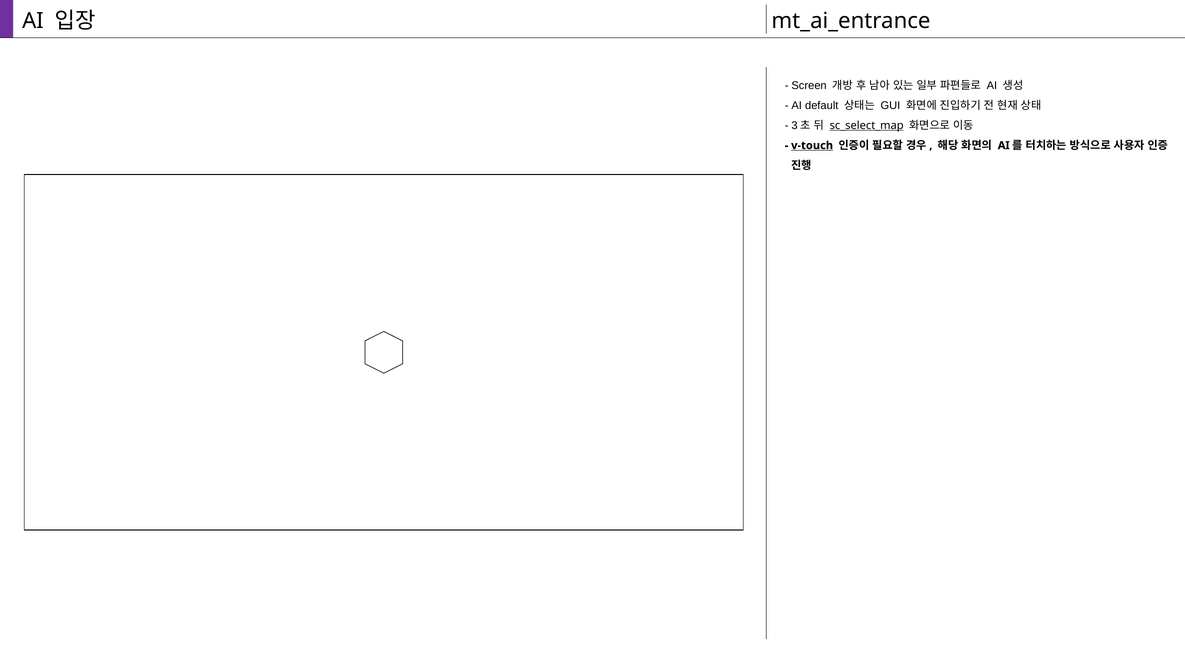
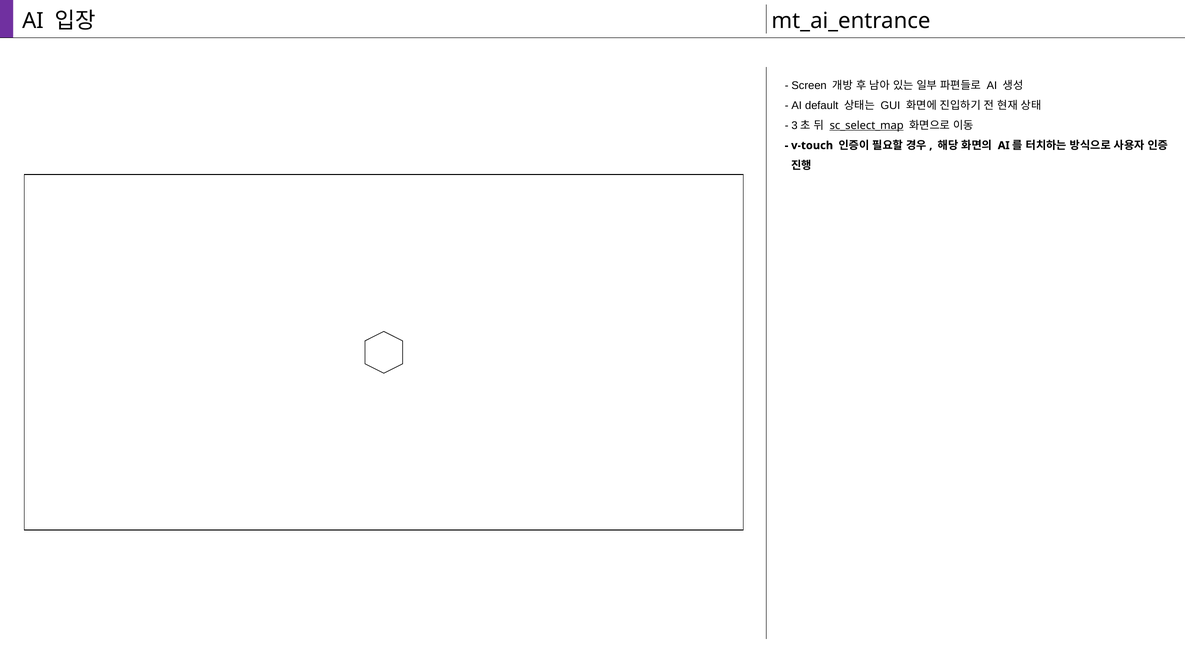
v-touch underline: present -> none
